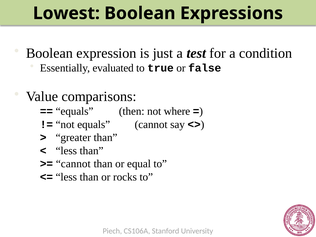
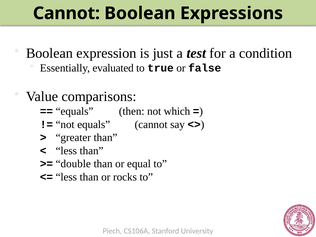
Lowest at (66, 13): Lowest -> Cannot
where: where -> which
cannot at (73, 164): cannot -> double
